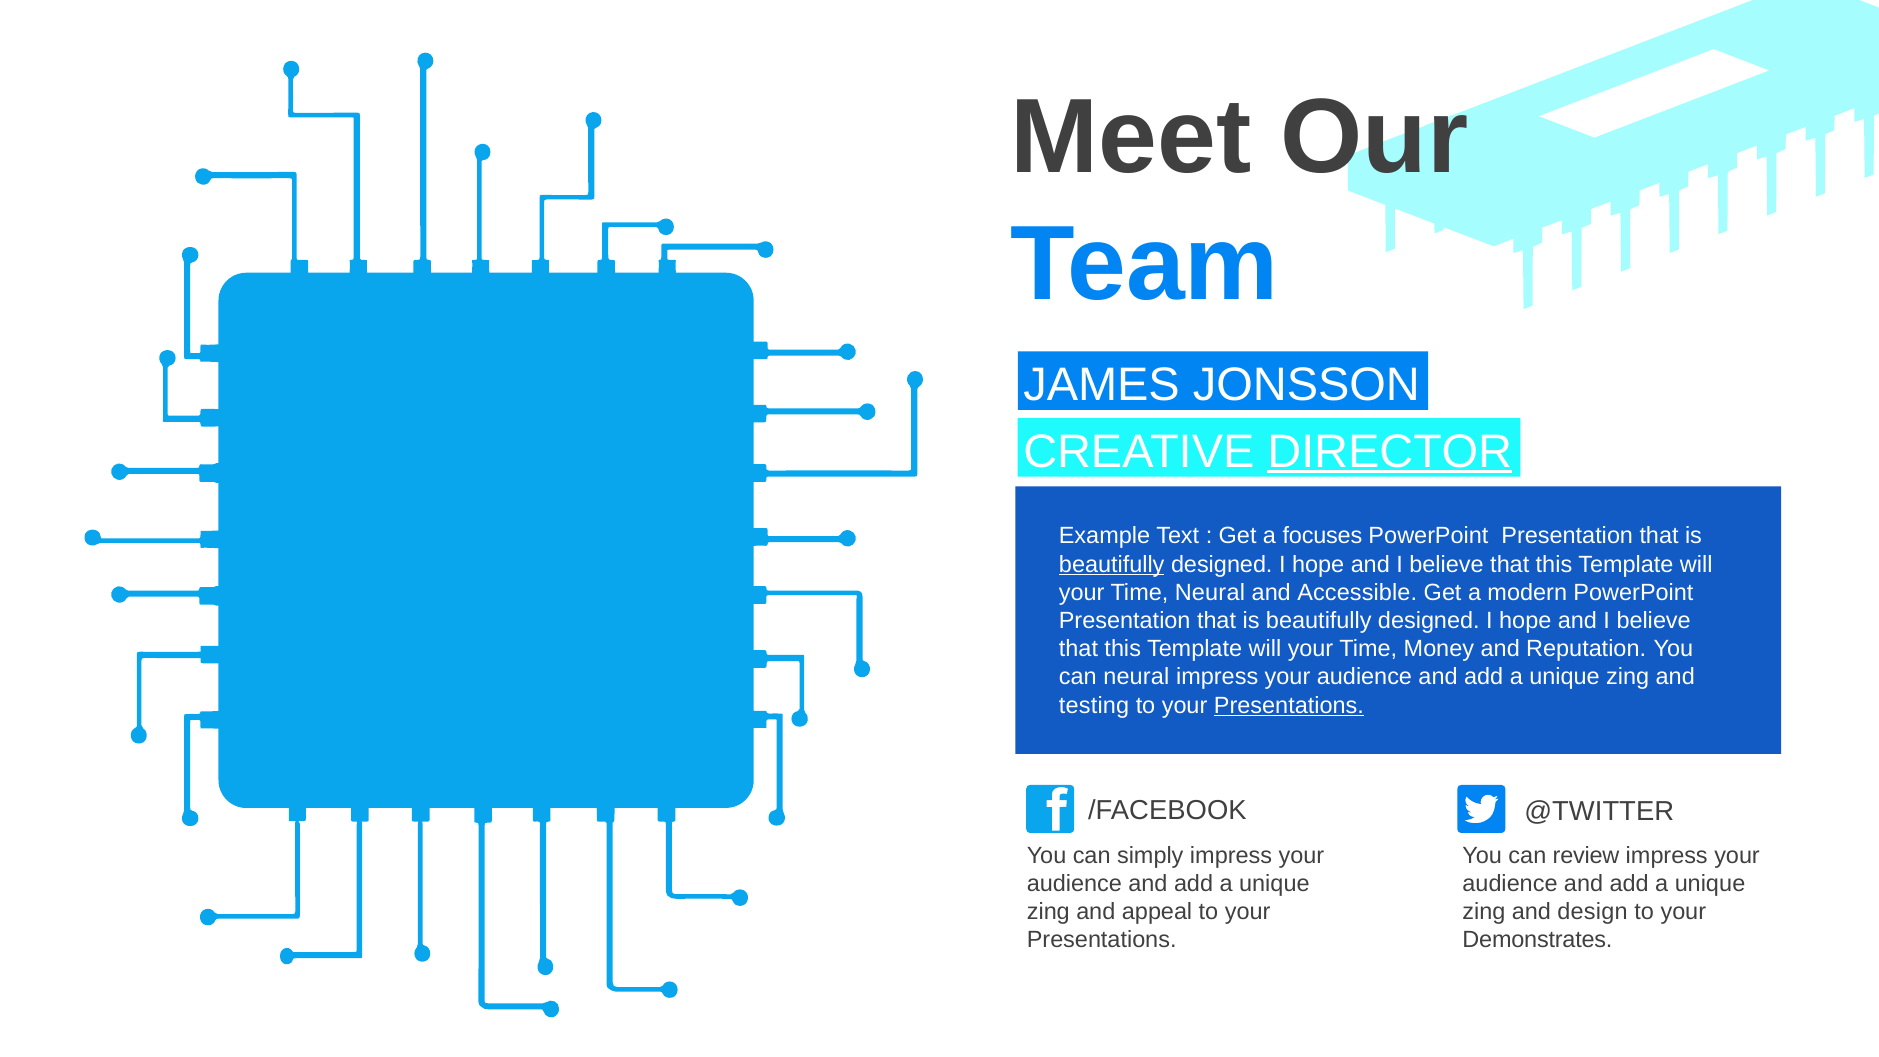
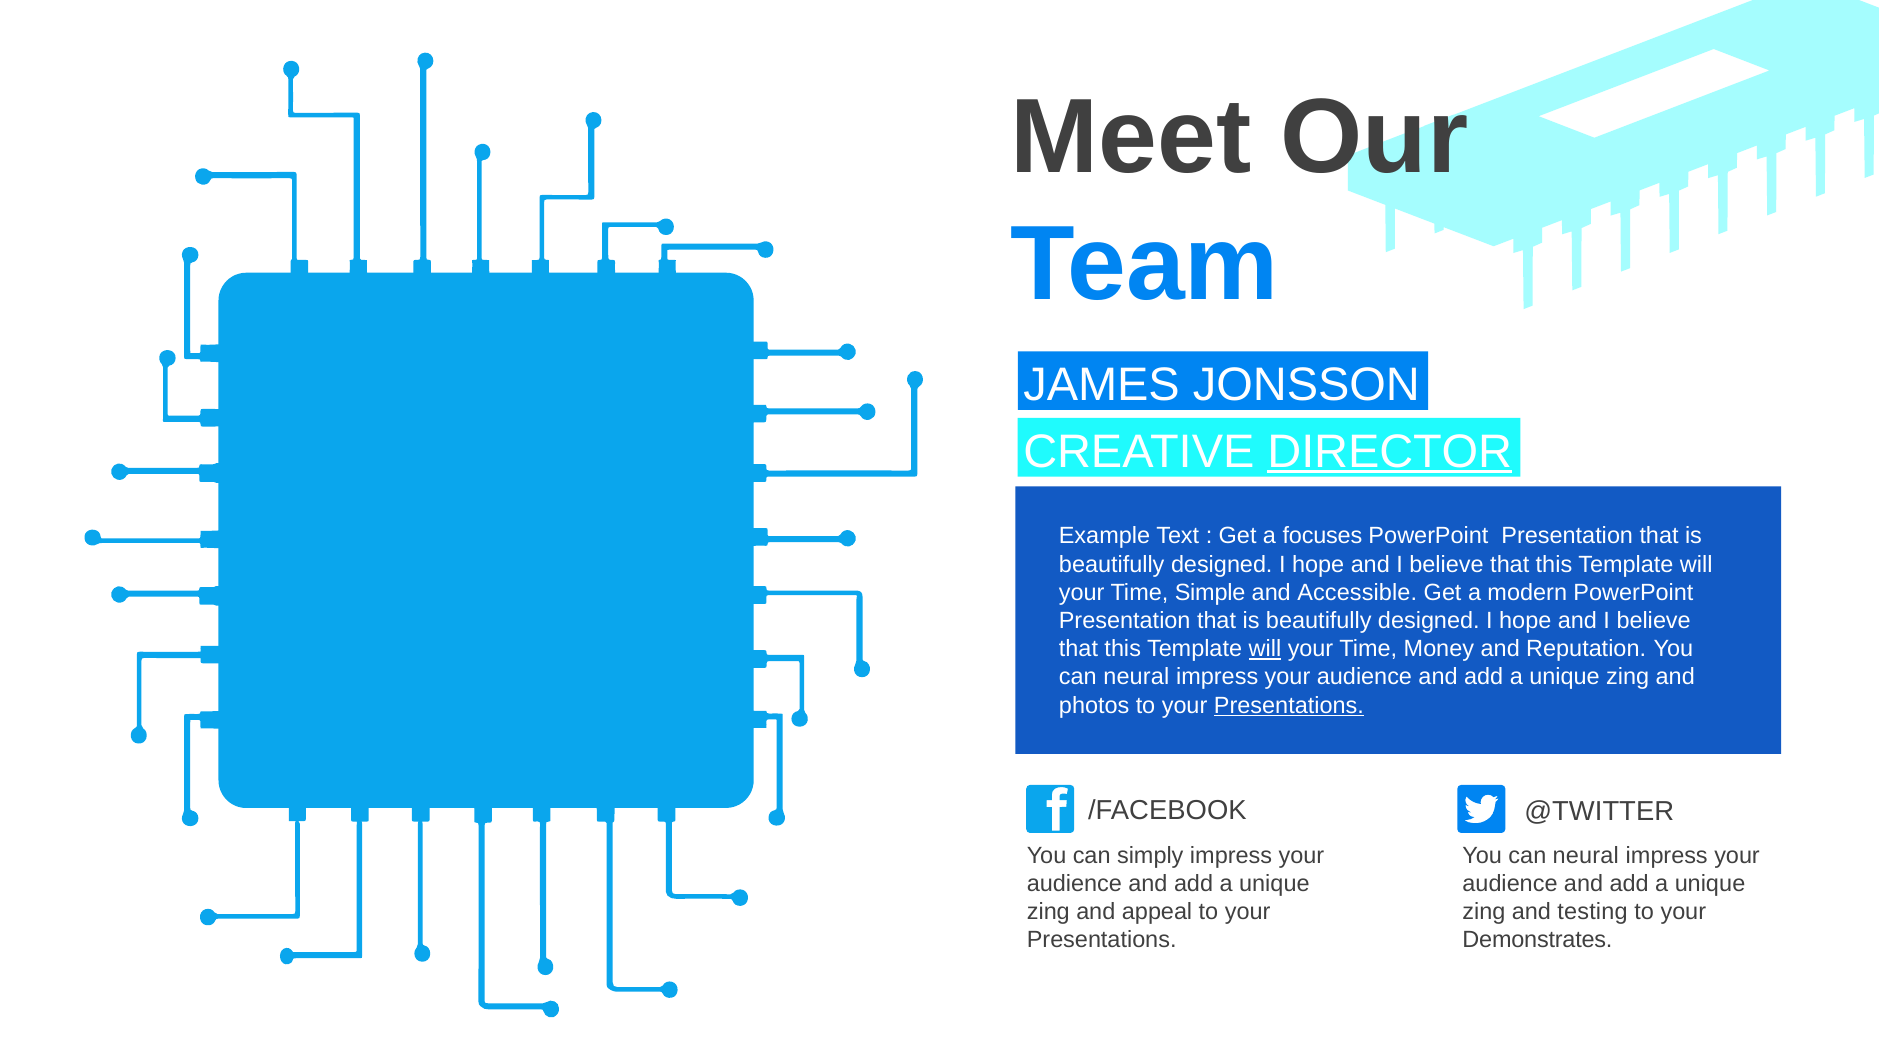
beautifully at (1112, 564) underline: present -> none
Time Neural: Neural -> Simple
will at (1265, 649) underline: none -> present
testing: testing -> photos
review at (1586, 856): review -> neural
design: design -> testing
